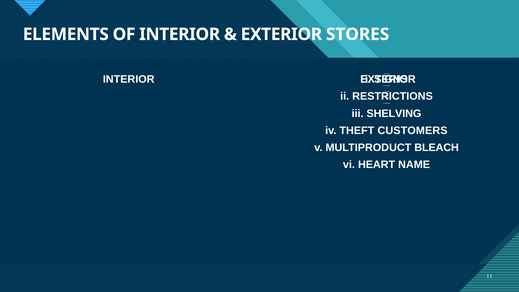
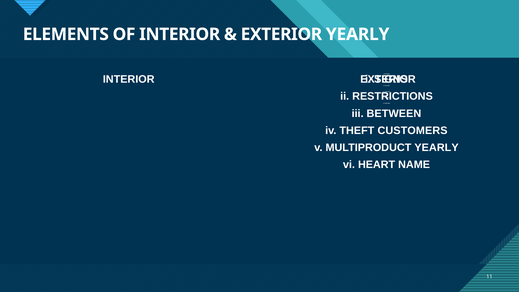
STORES at (358, 34): STORES -> YEARLY
iii SHELVING: SHELVING -> BETWEEN
MULTIPRODUCT BLEACH: BLEACH -> YEARLY
